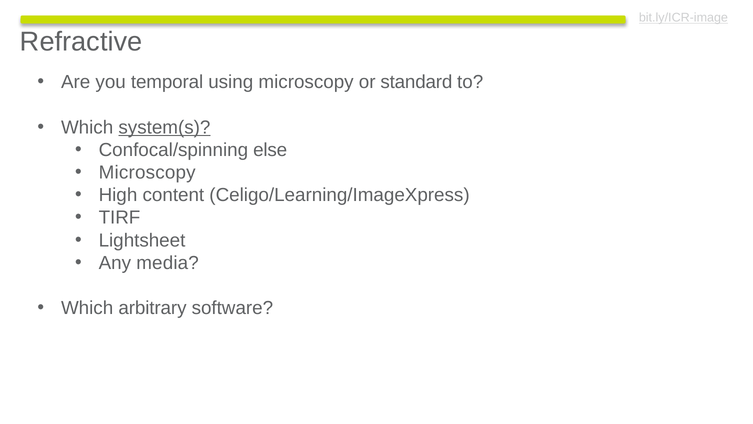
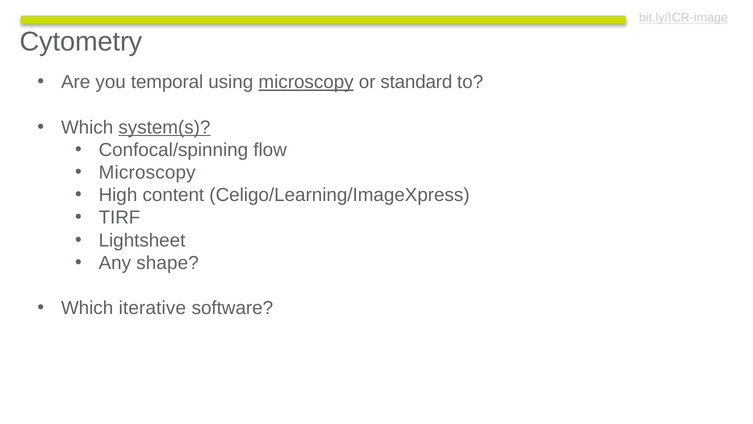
Refractive: Refractive -> Cytometry
microscopy at (306, 82) underline: none -> present
else: else -> flow
media: media -> shape
arbitrary: arbitrary -> iterative
